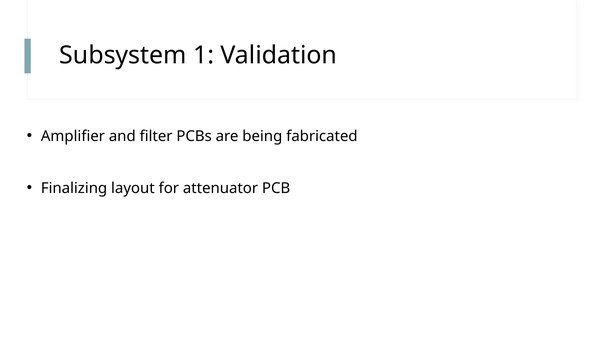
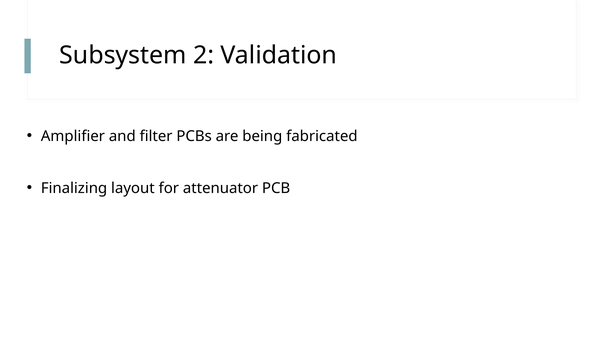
1: 1 -> 2
